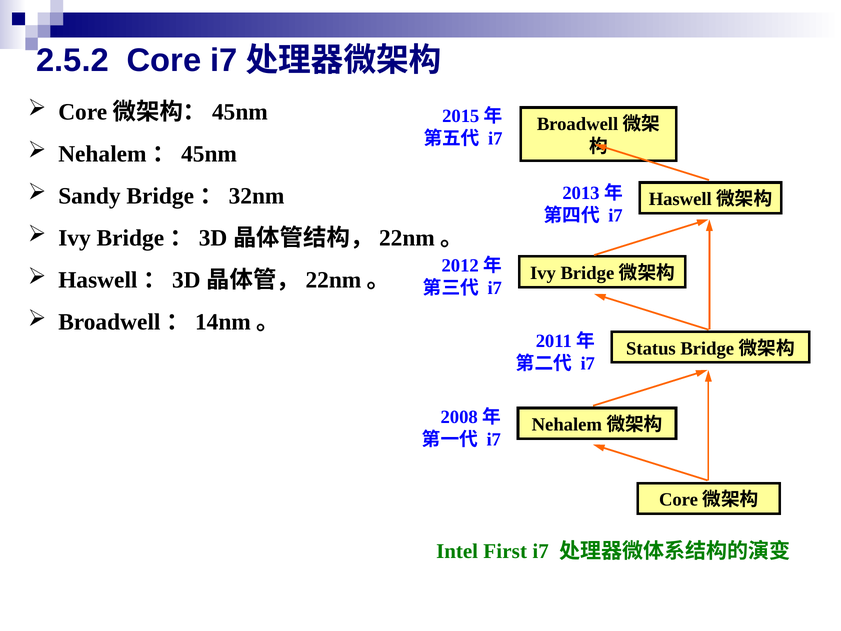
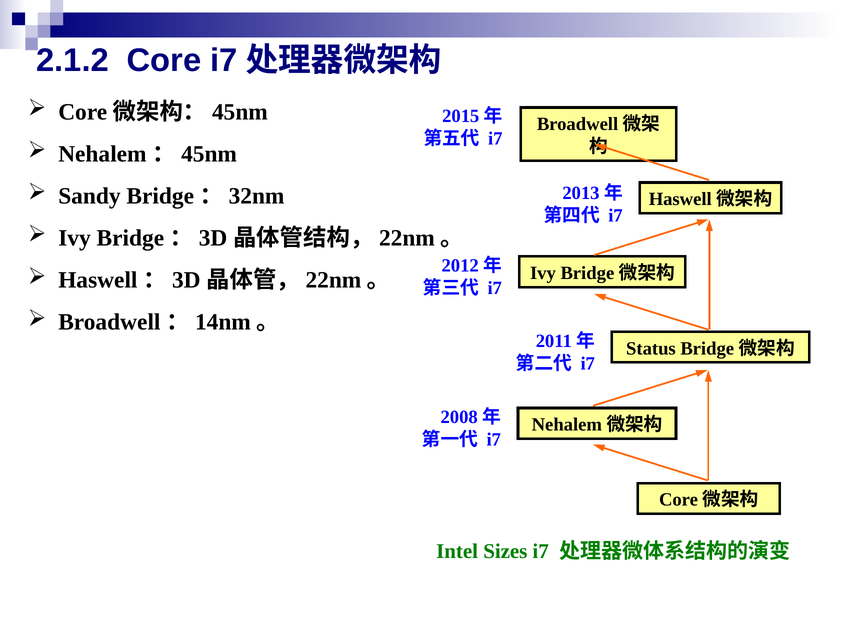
2.5.2: 2.5.2 -> 2.1.2
First: First -> Sizes
